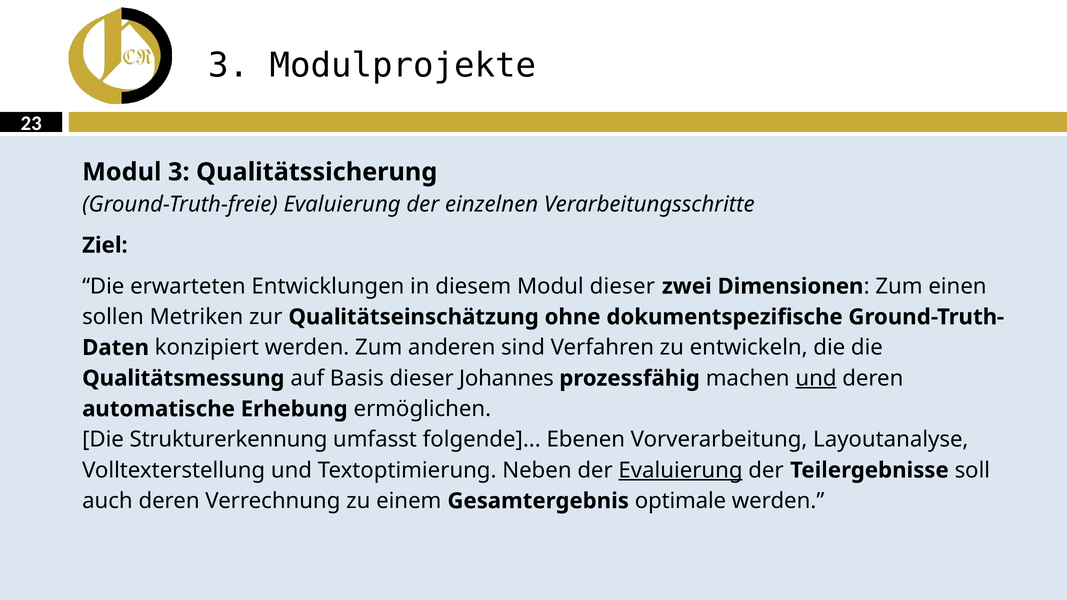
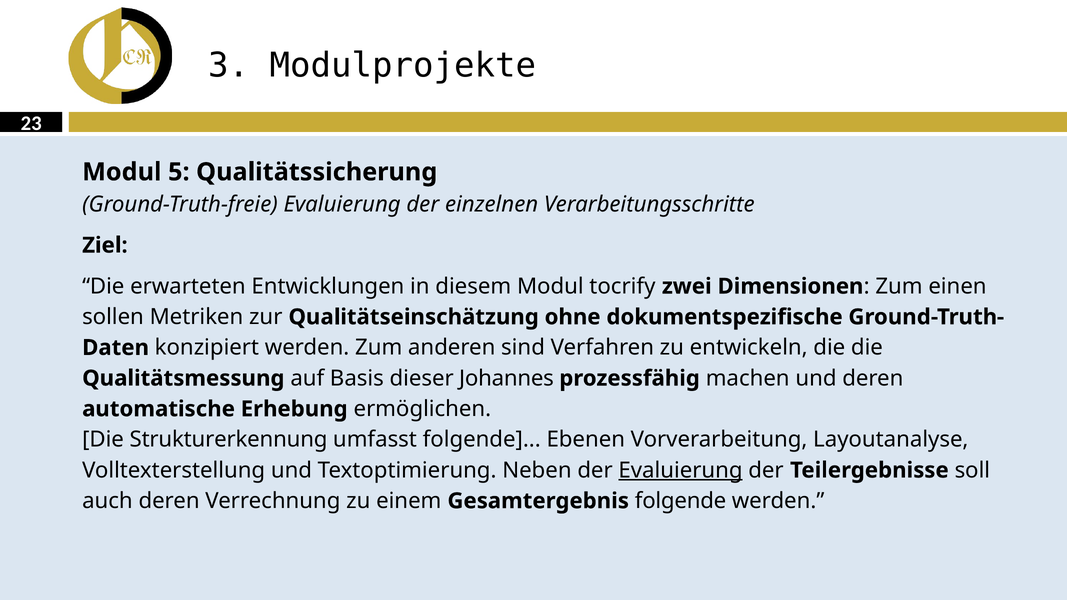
Modul 3: 3 -> 5
Modul dieser: dieser -> tocrify
und at (816, 378) underline: present -> none
Gesamtergebnis optimale: optimale -> folgende
